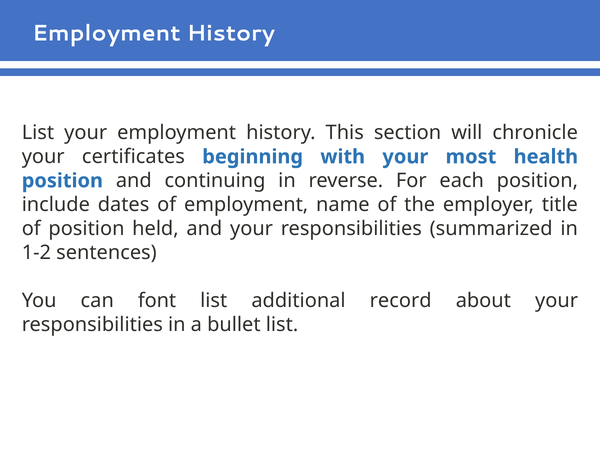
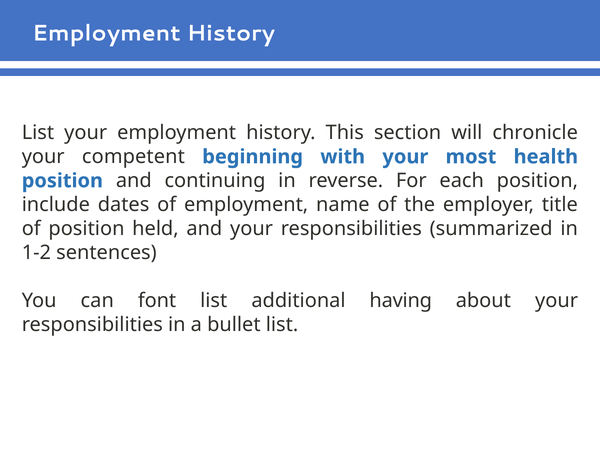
certificates: certificates -> competent
record: record -> having
